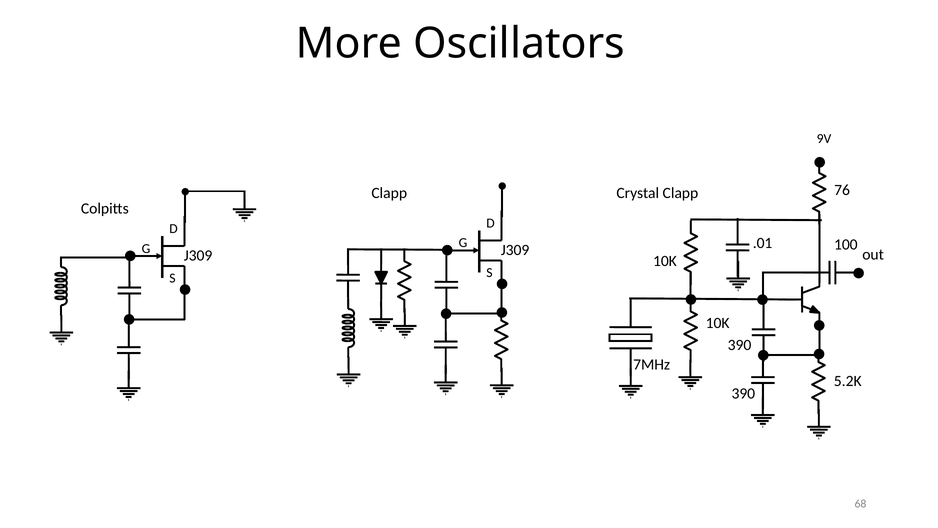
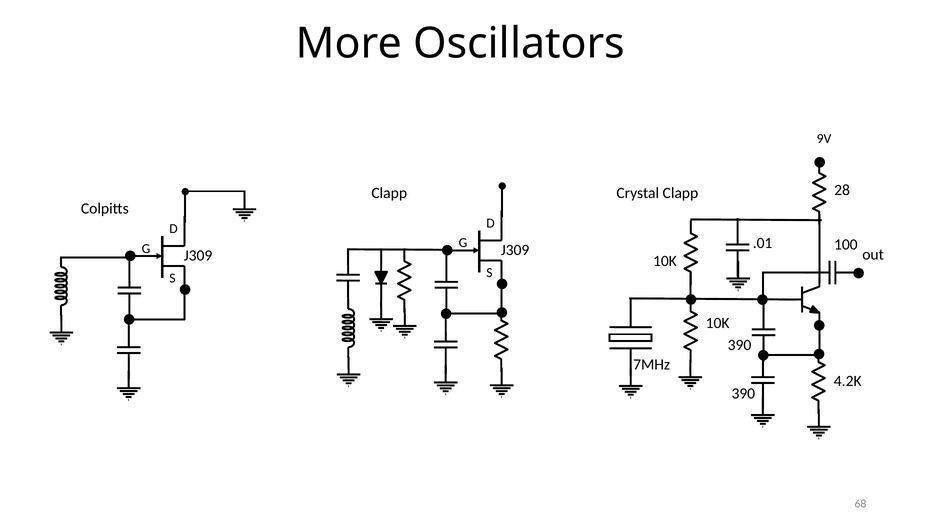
76: 76 -> 28
5.2K: 5.2K -> 4.2K
